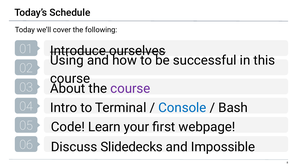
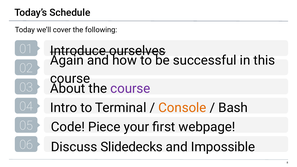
Using: Using -> Again
Console colour: blue -> orange
Learn: Learn -> Piece
